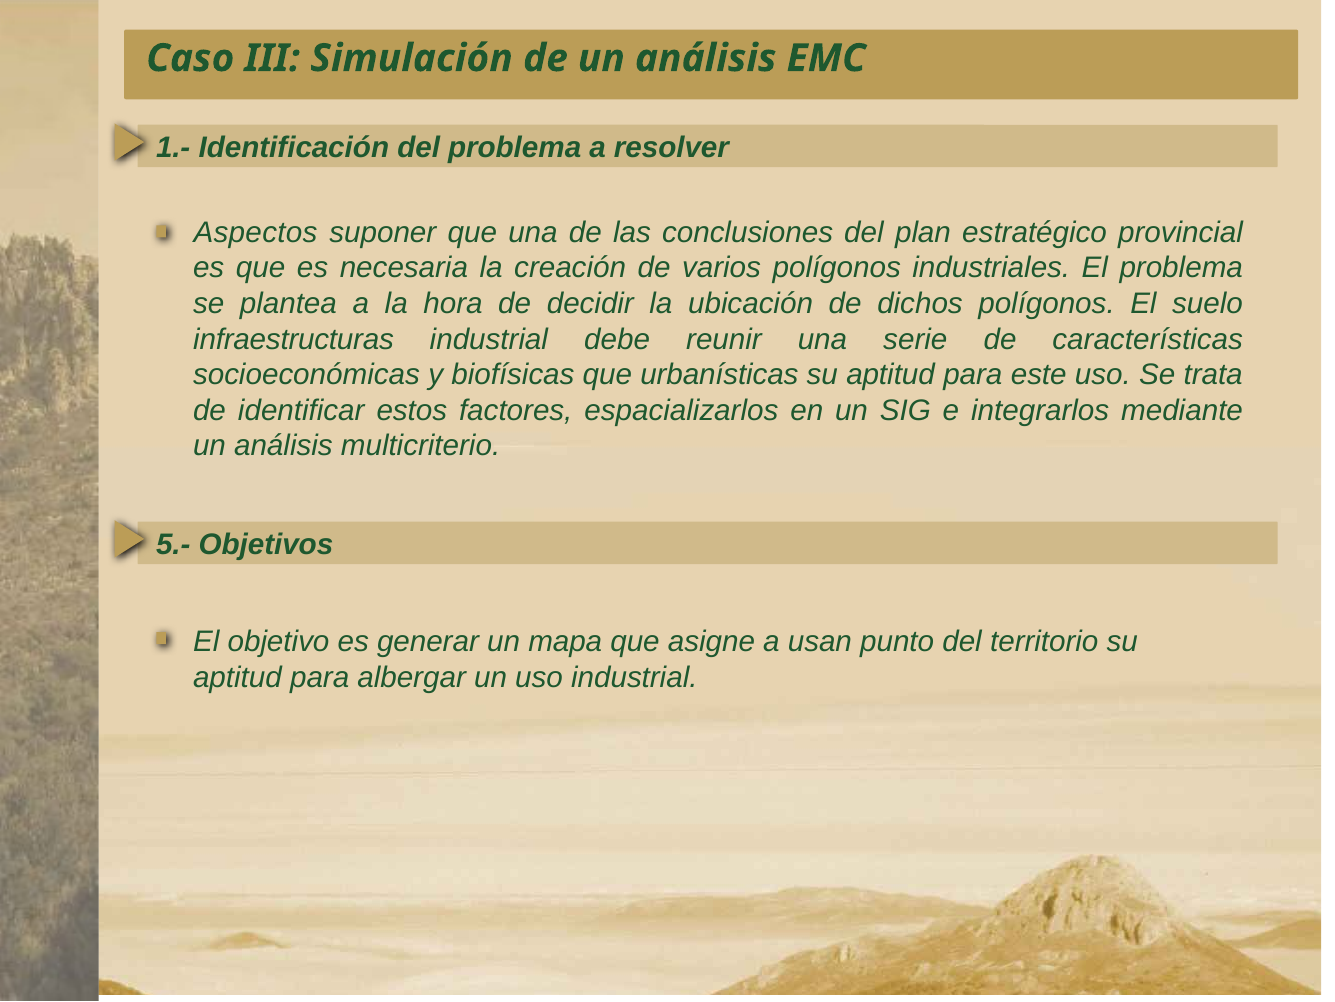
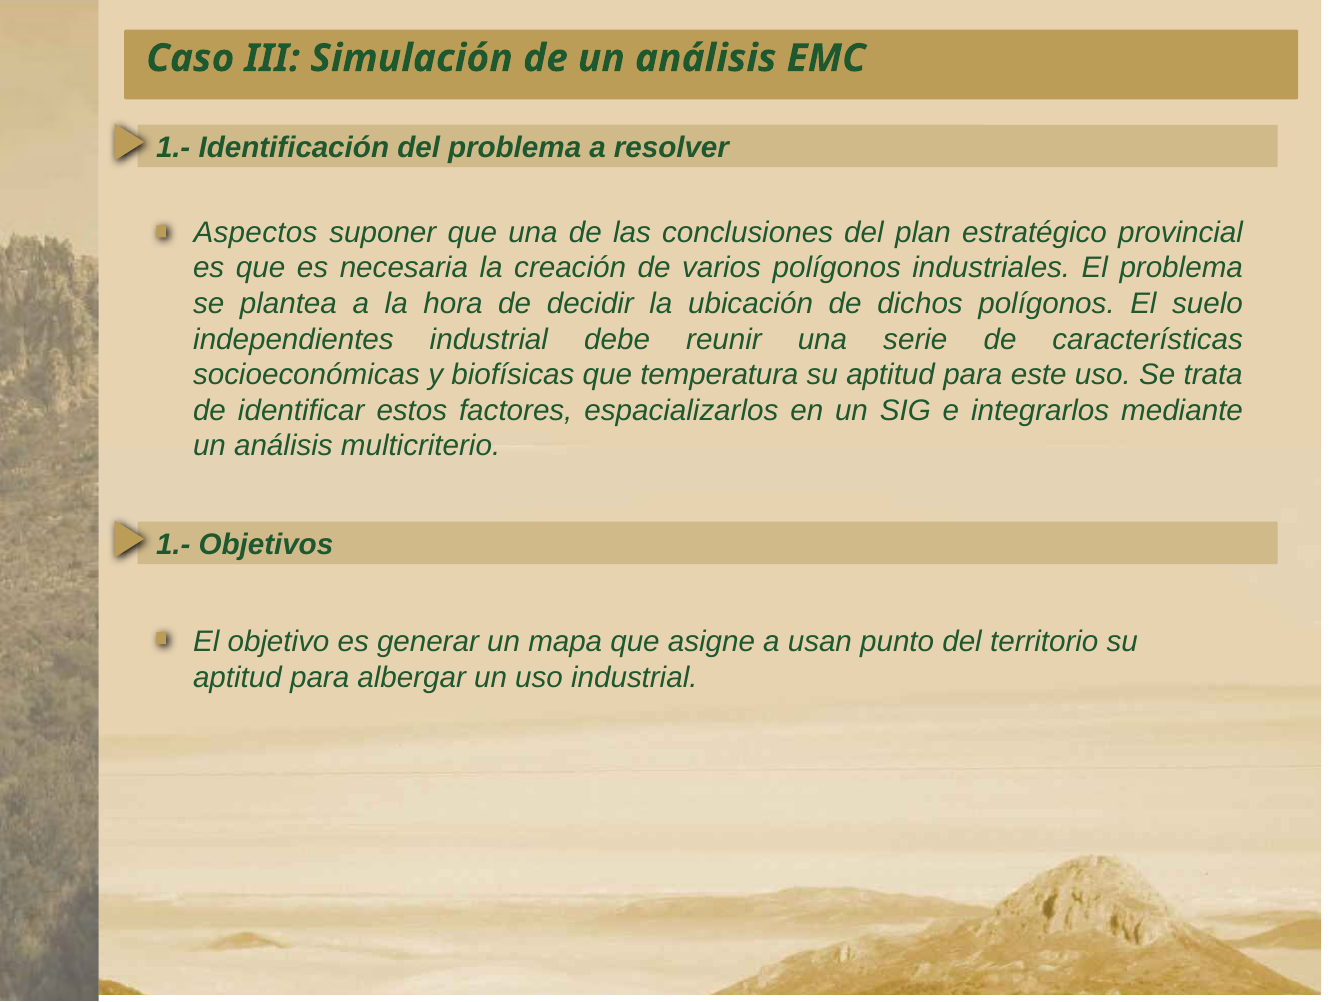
infraestructuras: infraestructuras -> independientes
urbanísticas: urbanísticas -> temperatura
5.- at (173, 545): 5.- -> 1.-
